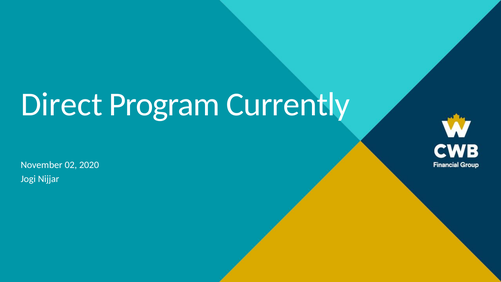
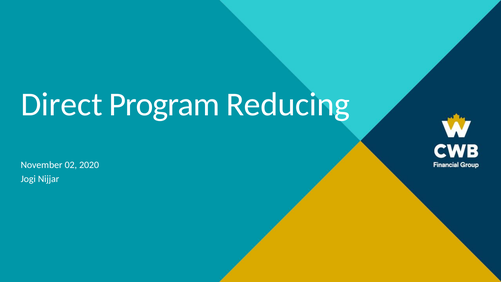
Currently: Currently -> Reducing
